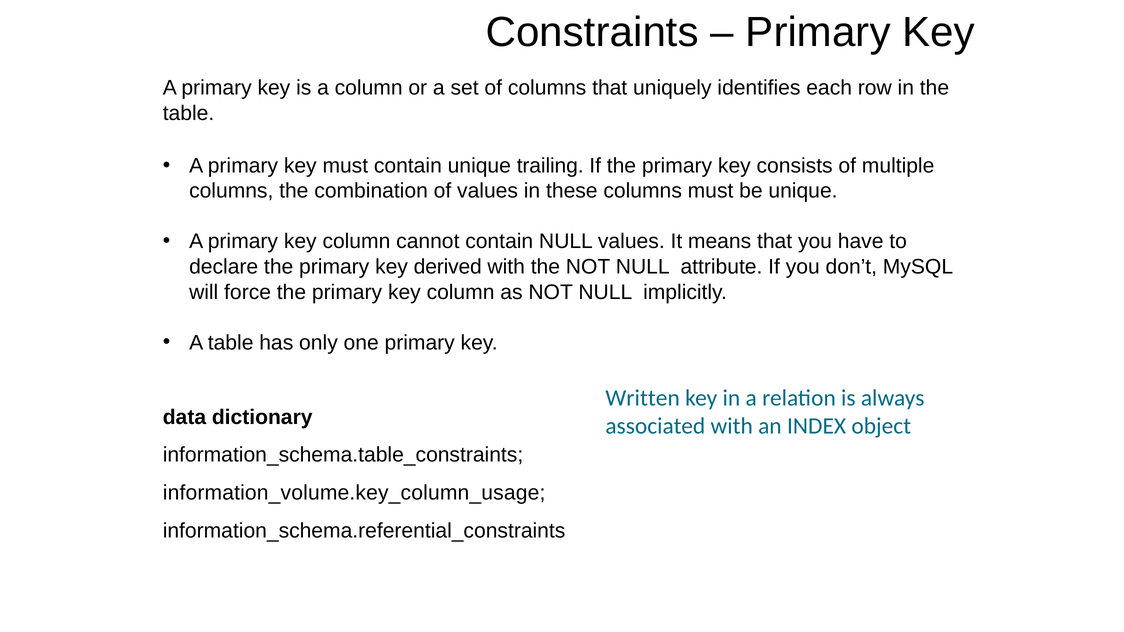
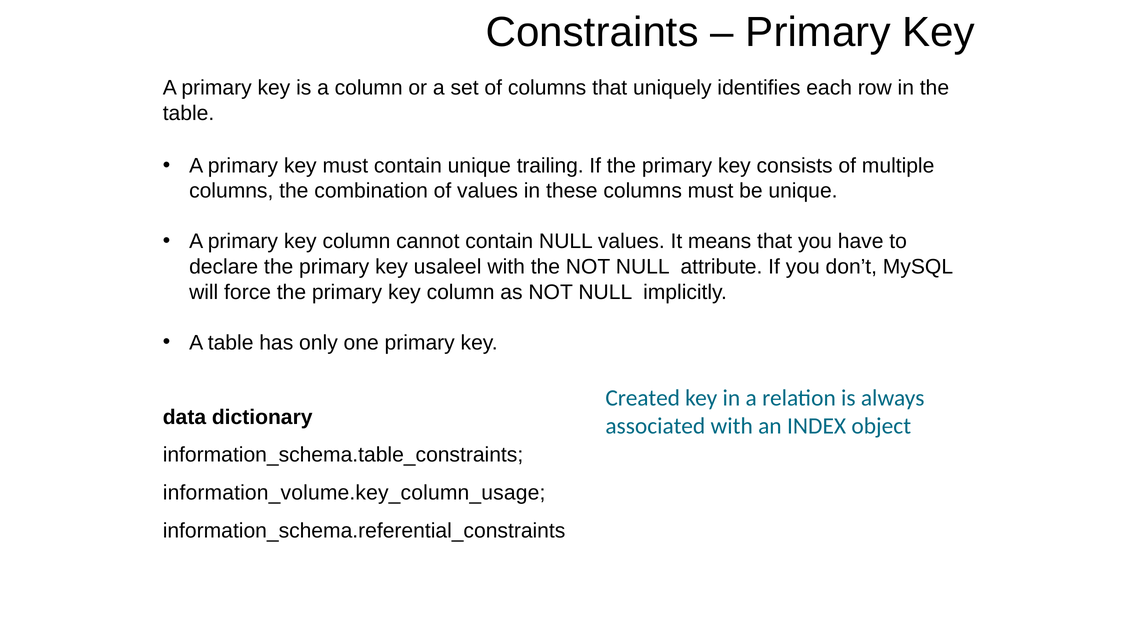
derived: derived -> usaleel
Written: Written -> Created
